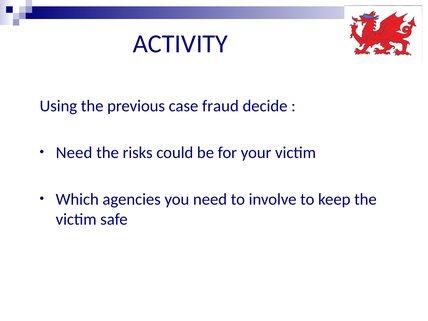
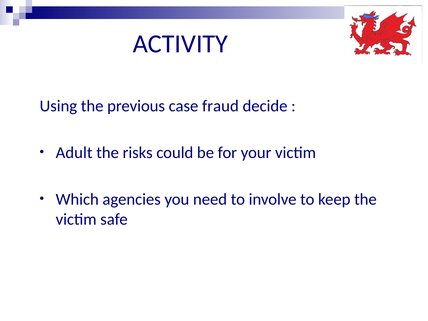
Need at (74, 153): Need -> Adult
